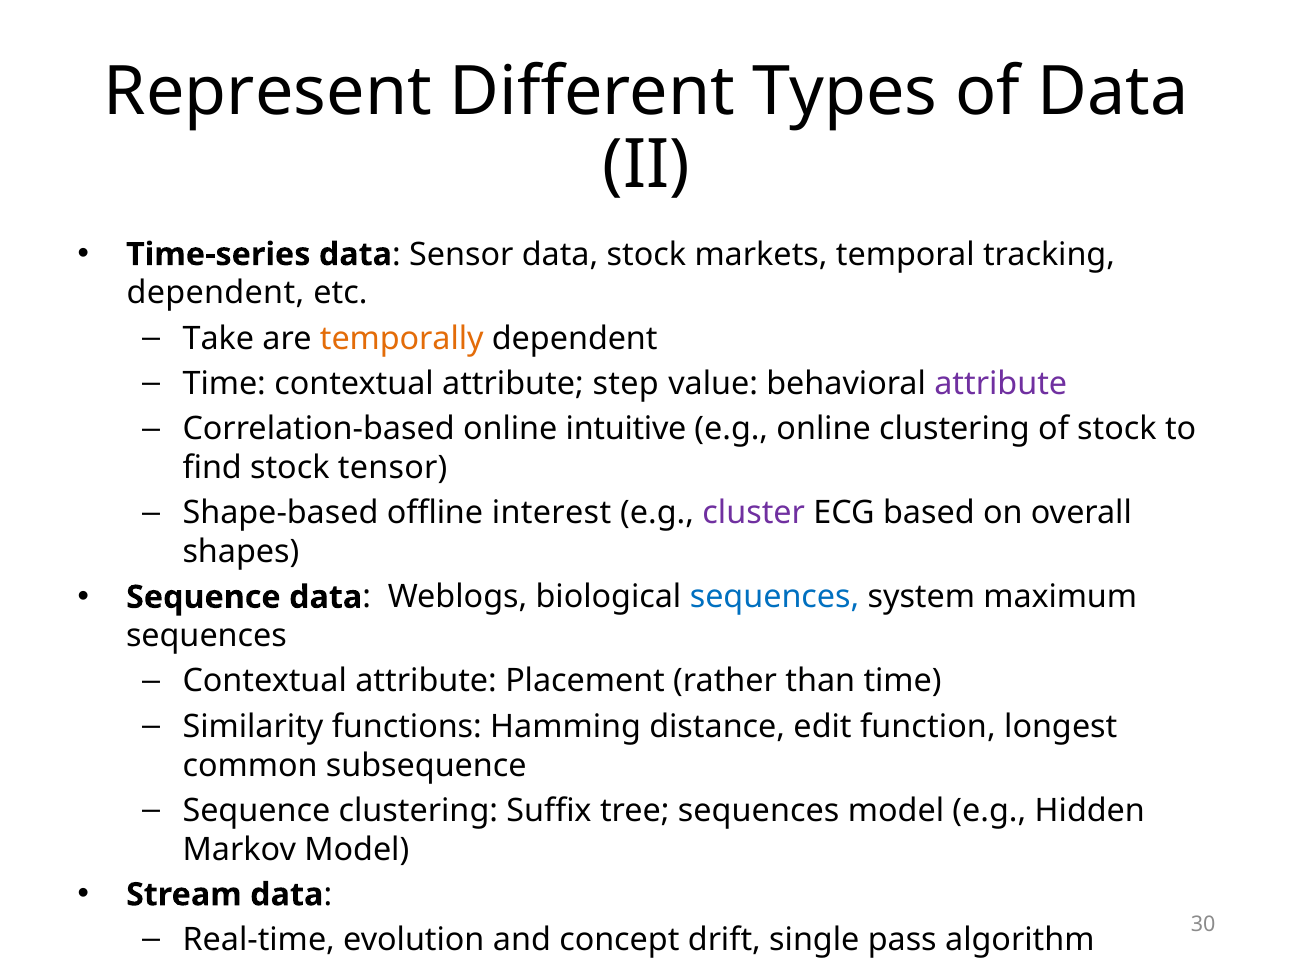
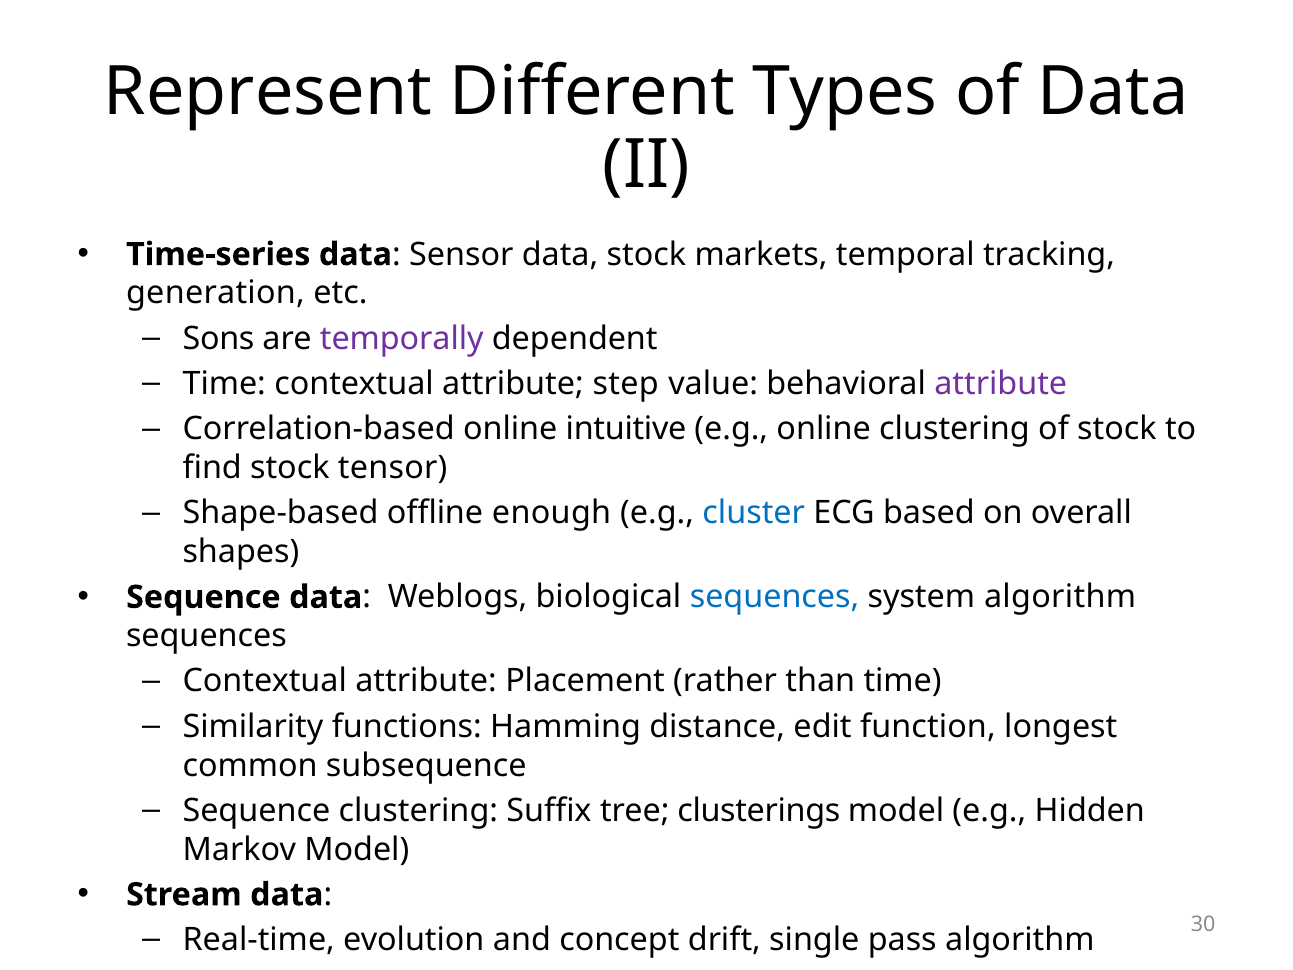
dependent at (215, 293): dependent -> generation
Take: Take -> Sons
temporally colour: orange -> purple
interest: interest -> enough
cluster colour: purple -> blue
system maximum: maximum -> algorithm
tree sequences: sequences -> clusterings
